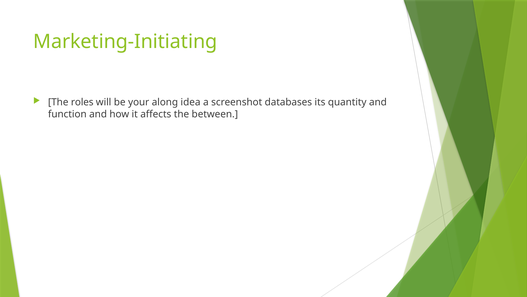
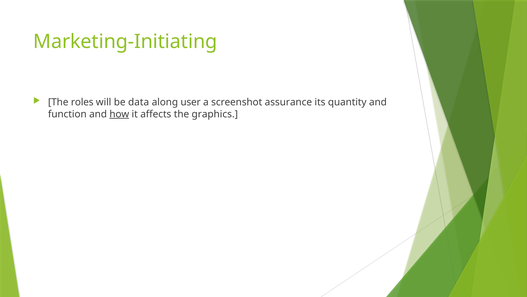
your: your -> data
idea: idea -> user
databases: databases -> assurance
how underline: none -> present
between: between -> graphics
